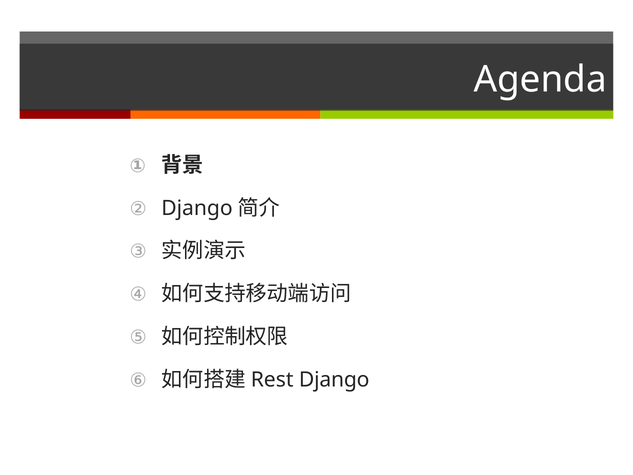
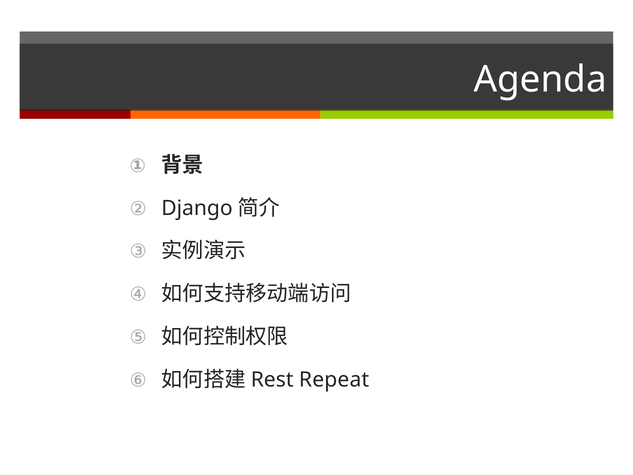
Django at (334, 380): Django -> Repeat
